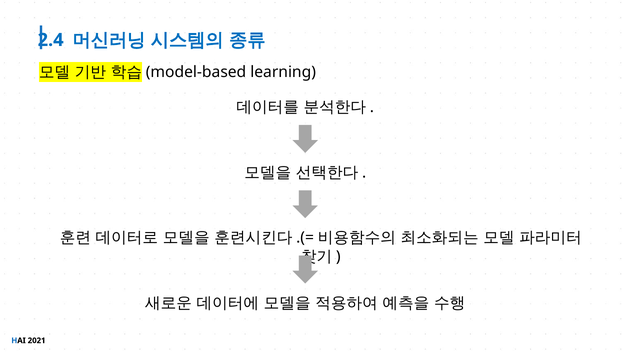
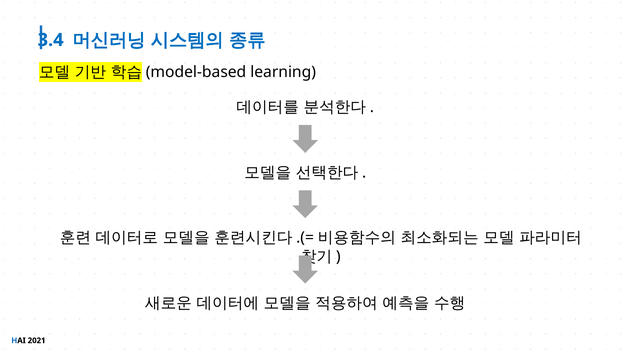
2.4: 2.4 -> 3.4
